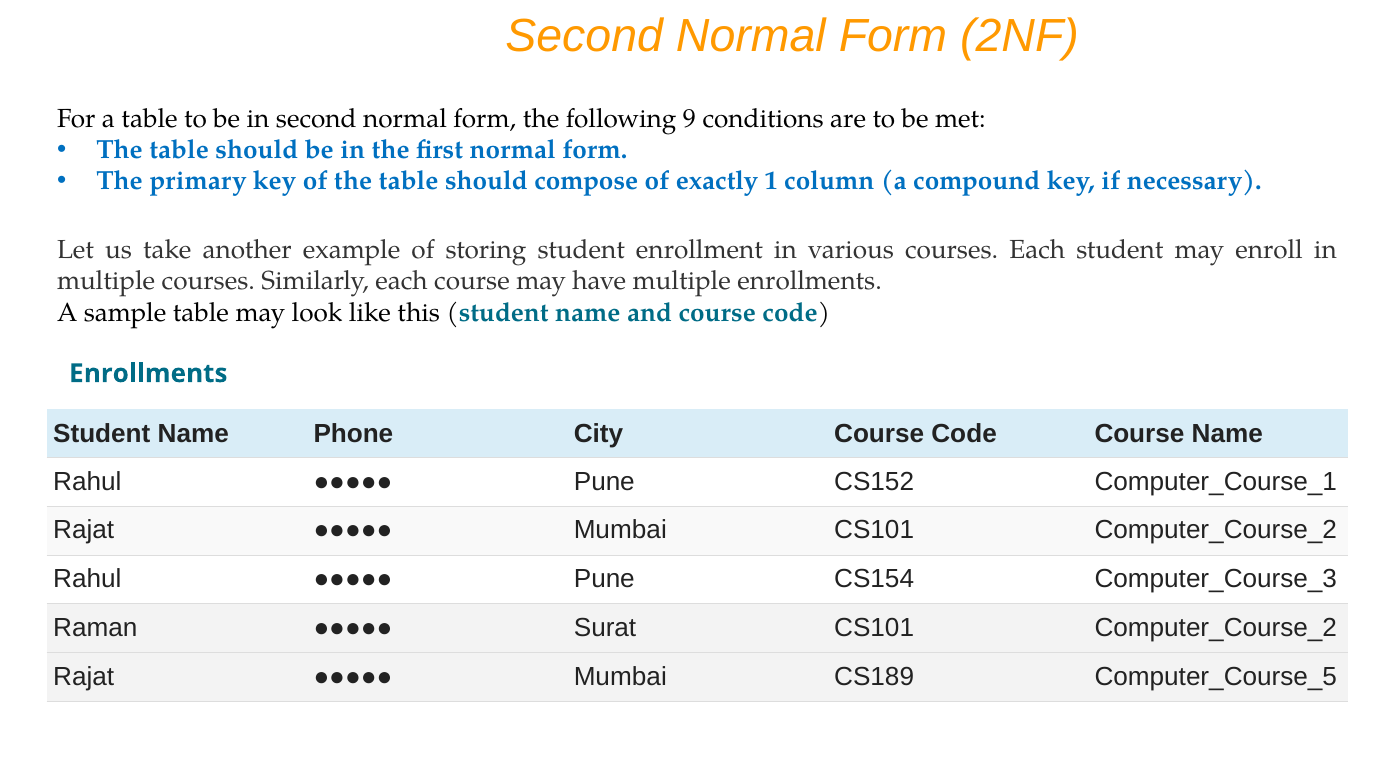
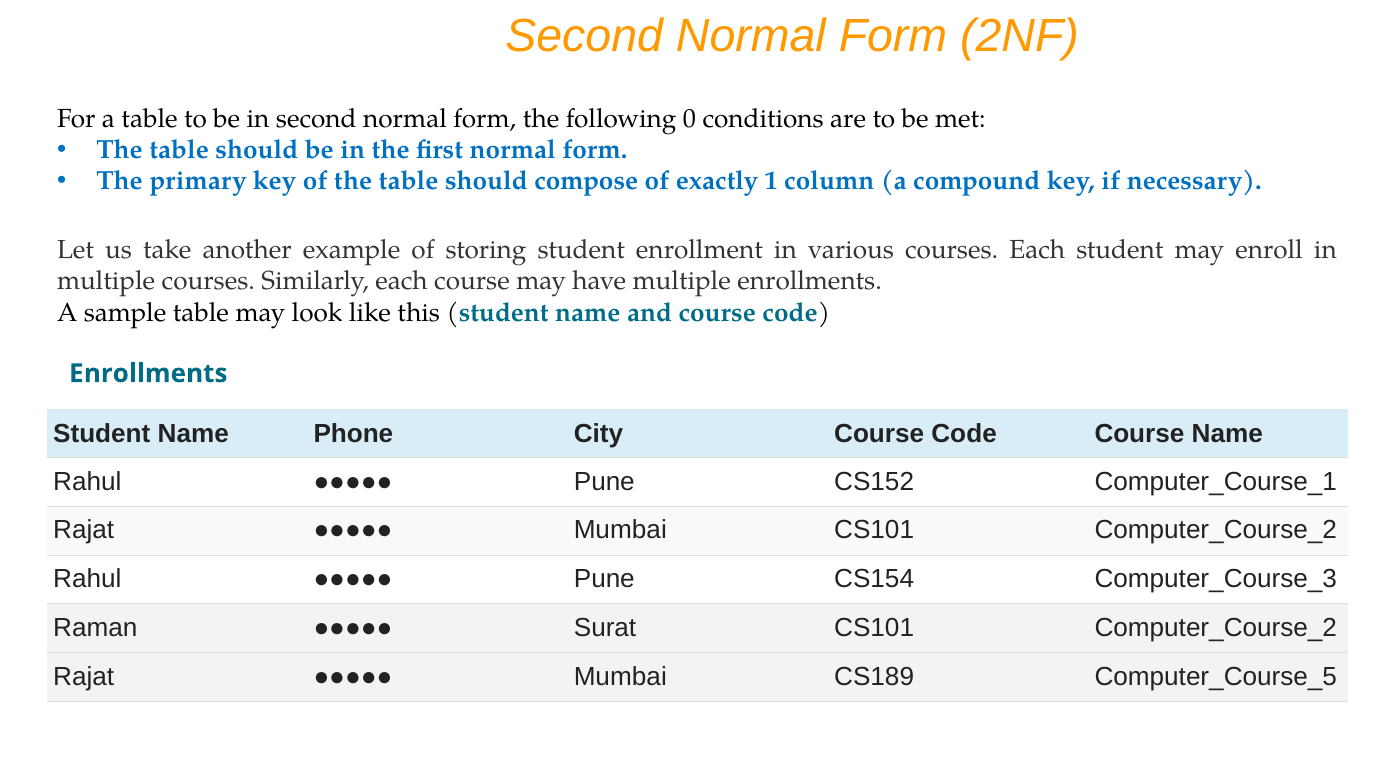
9: 9 -> 0
